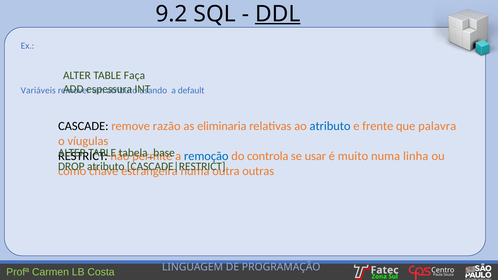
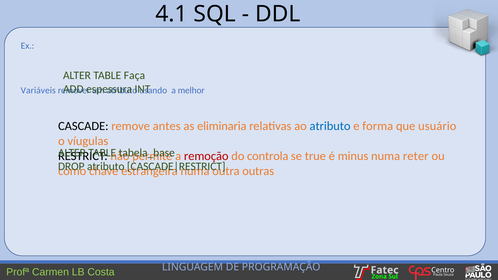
9.2: 9.2 -> 4.1
DDL underline: present -> none
default: default -> melhor
razão: razão -> antes
frente: frente -> forma
palavra: palavra -> usuário
remoção colour: blue -> red
usar: usar -> true
muito: muito -> minus
linha: linha -> reter
